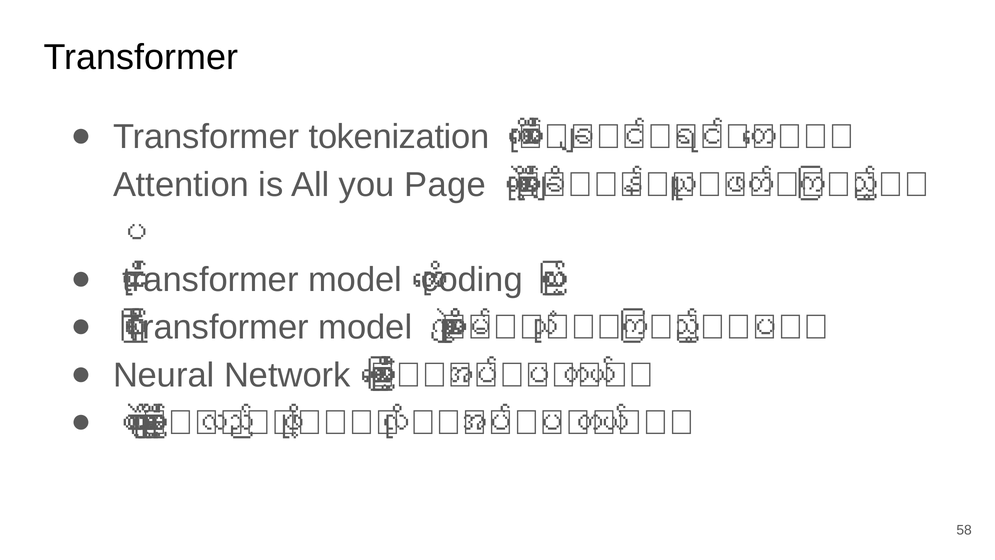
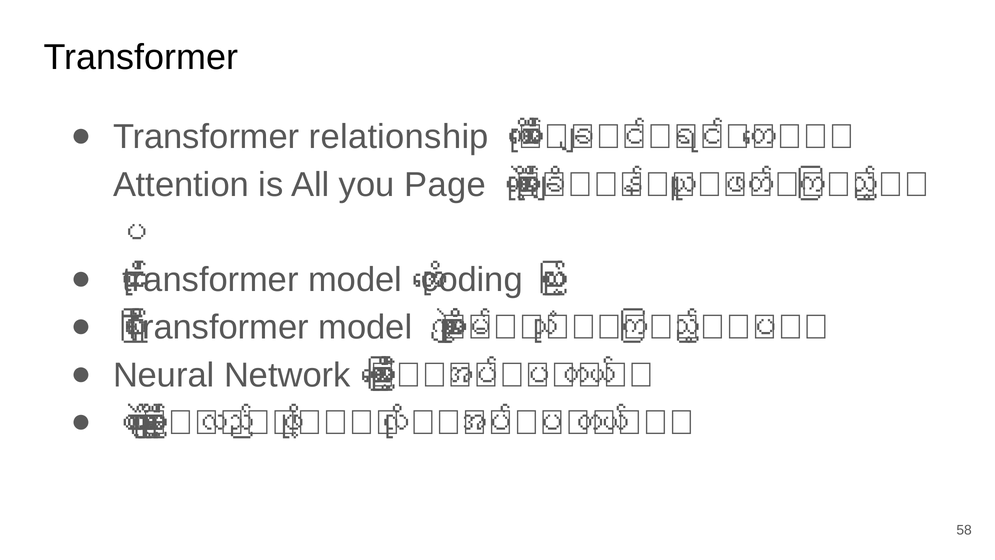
tokenization: tokenization -> relationship
